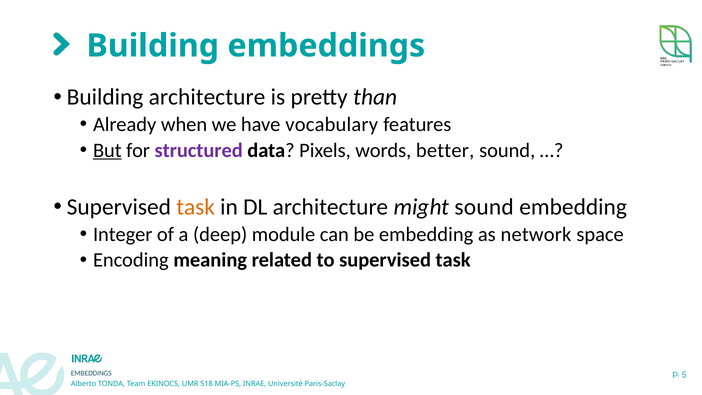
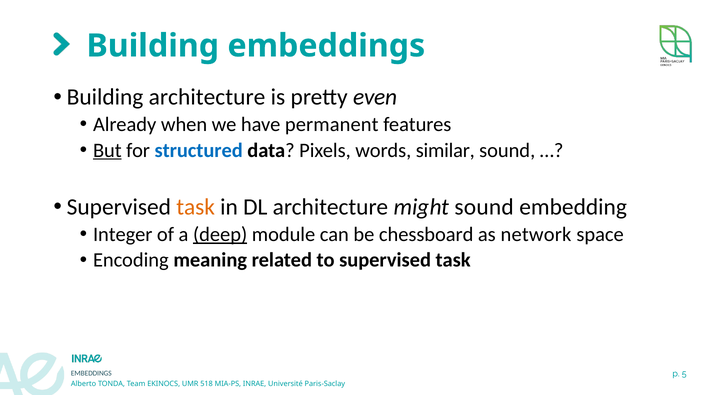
than: than -> even
vocabulary: vocabulary -> permanent
structured colour: purple -> blue
better: better -> similar
deep underline: none -> present
be embedding: embedding -> chessboard
